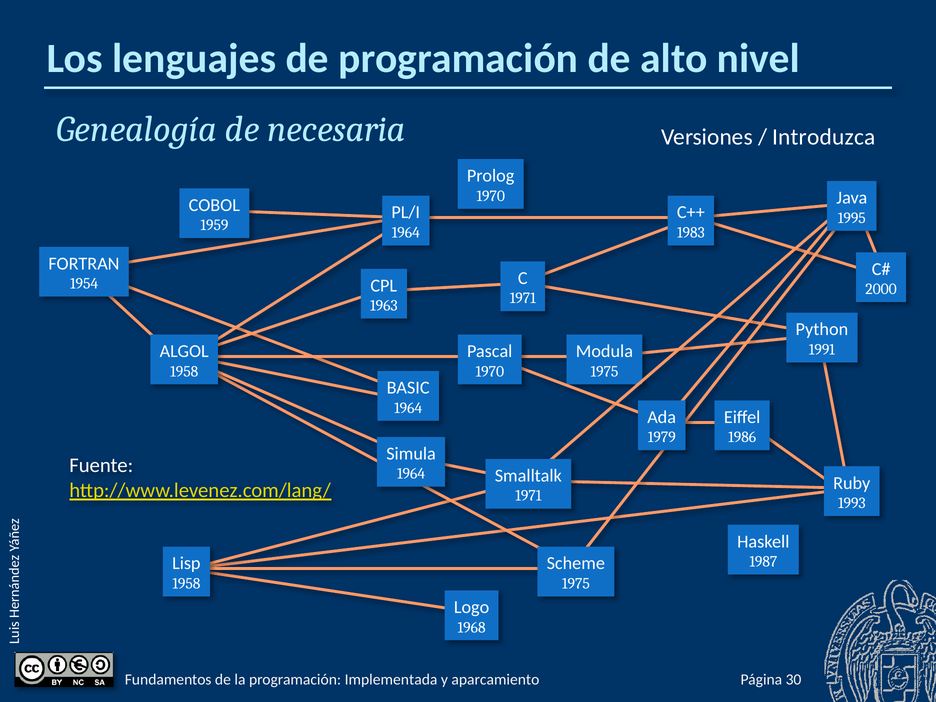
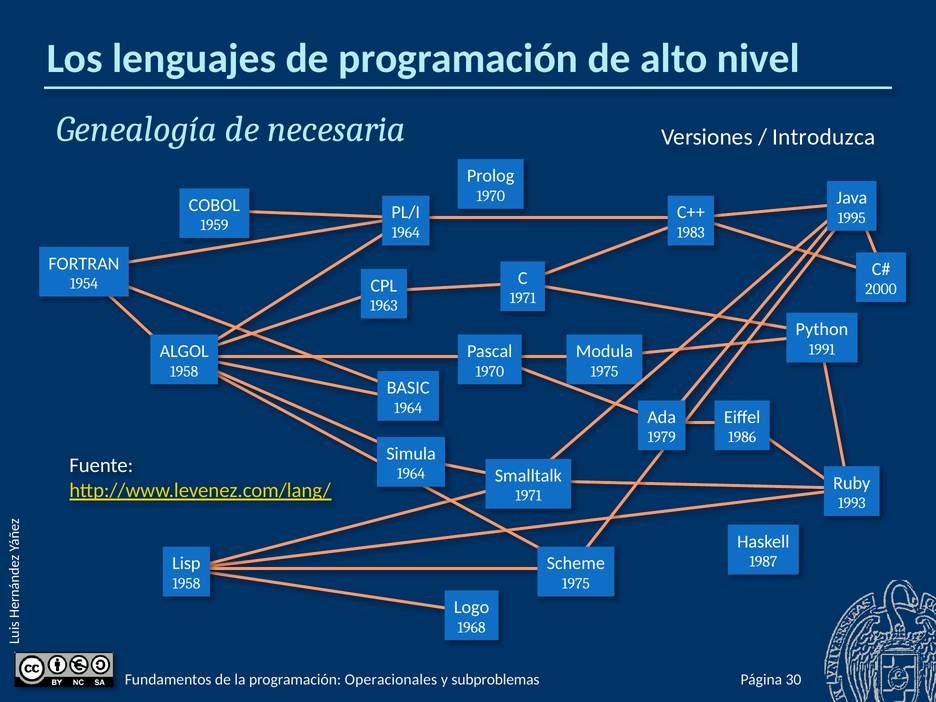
Implementada: Implementada -> Operacionales
aparcamiento: aparcamiento -> subproblemas
